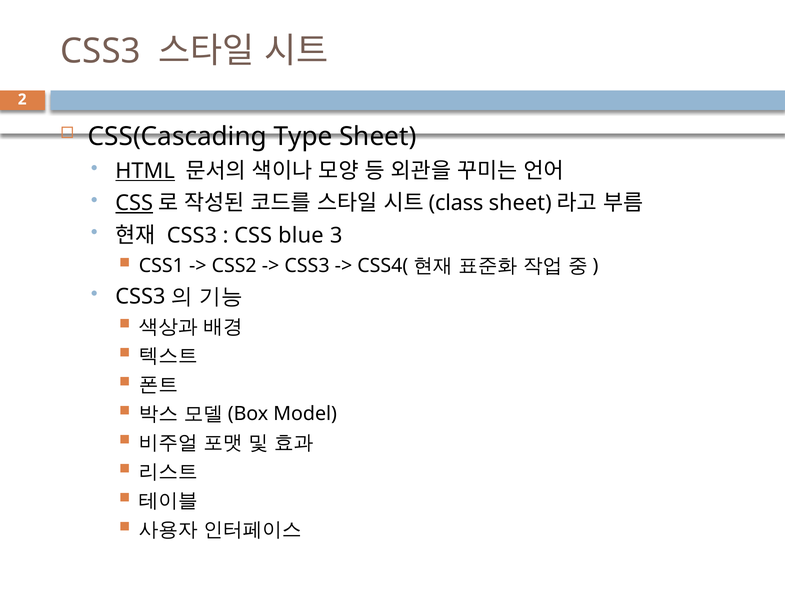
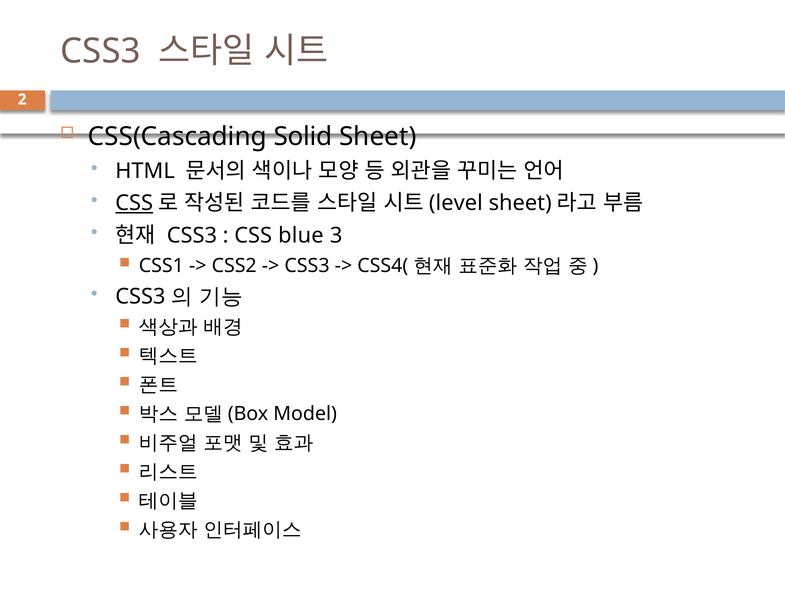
Type: Type -> Solid
HTML underline: present -> none
class: class -> level
